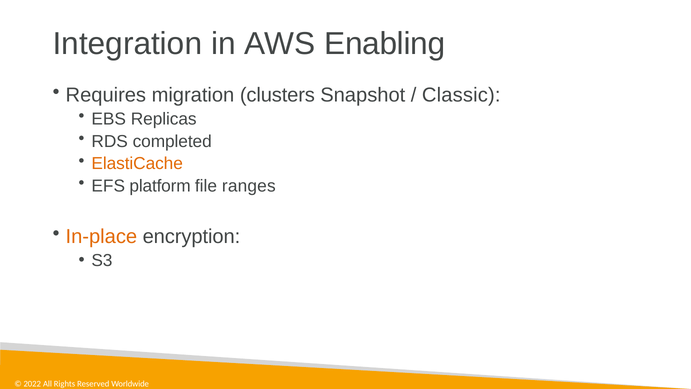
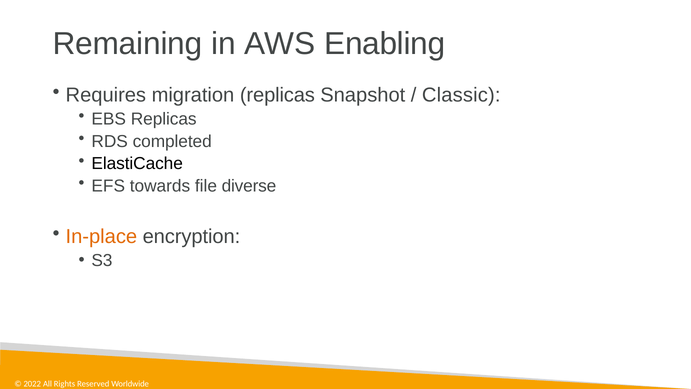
Integration: Integration -> Remaining
migration clusters: clusters -> replicas
ElastiCache colour: orange -> black
platform: platform -> towards
ranges: ranges -> diverse
